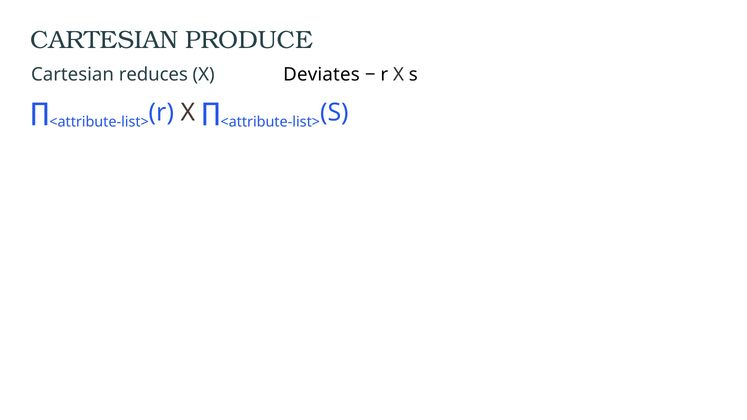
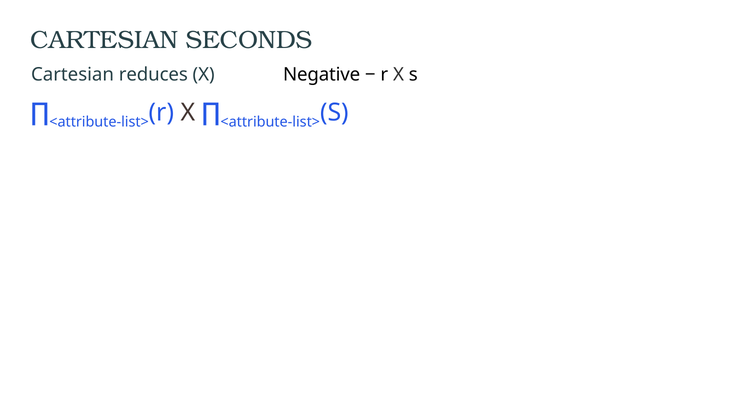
PRODUCE: PRODUCE -> SECONDS
Deviates: Deviates -> Negative
